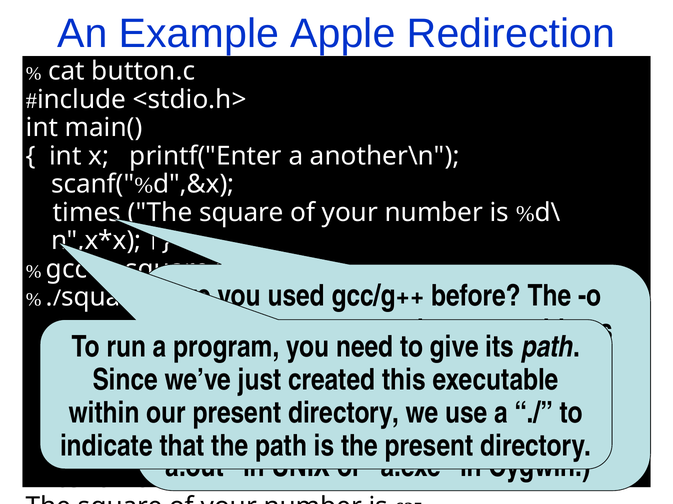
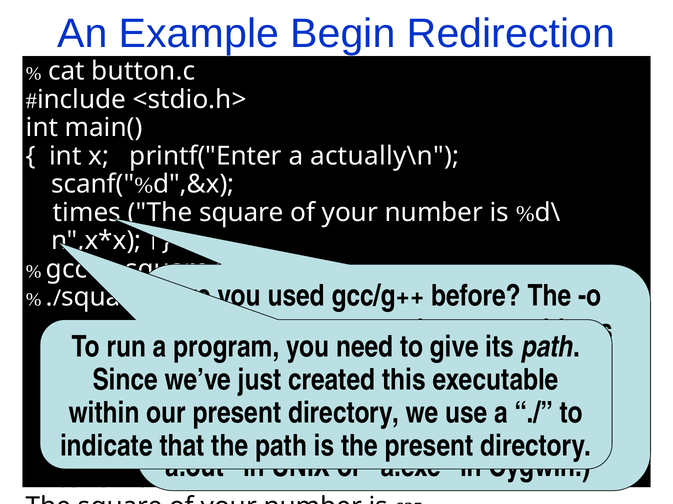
Apple: Apple -> Begin
another\n: another\n -> actually\n
